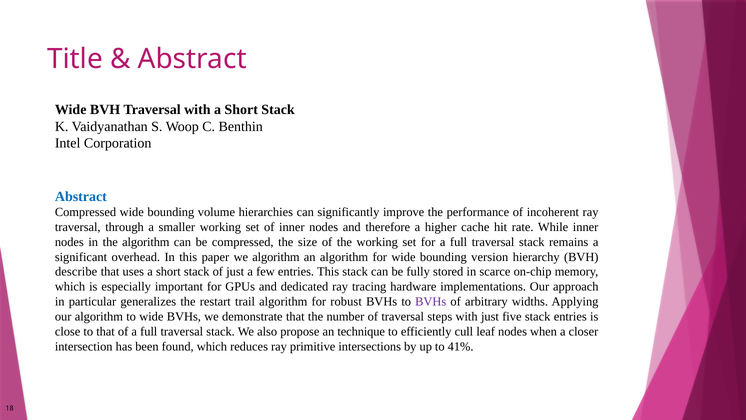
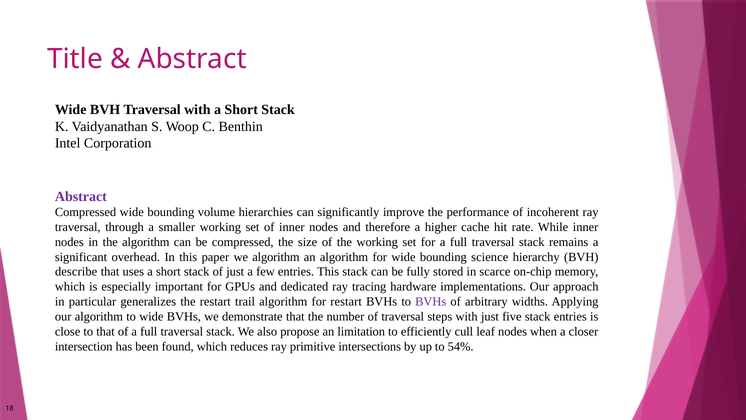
Abstract at (81, 196) colour: blue -> purple
version: version -> science
for robust: robust -> restart
technique: technique -> limitation
41%: 41% -> 54%
